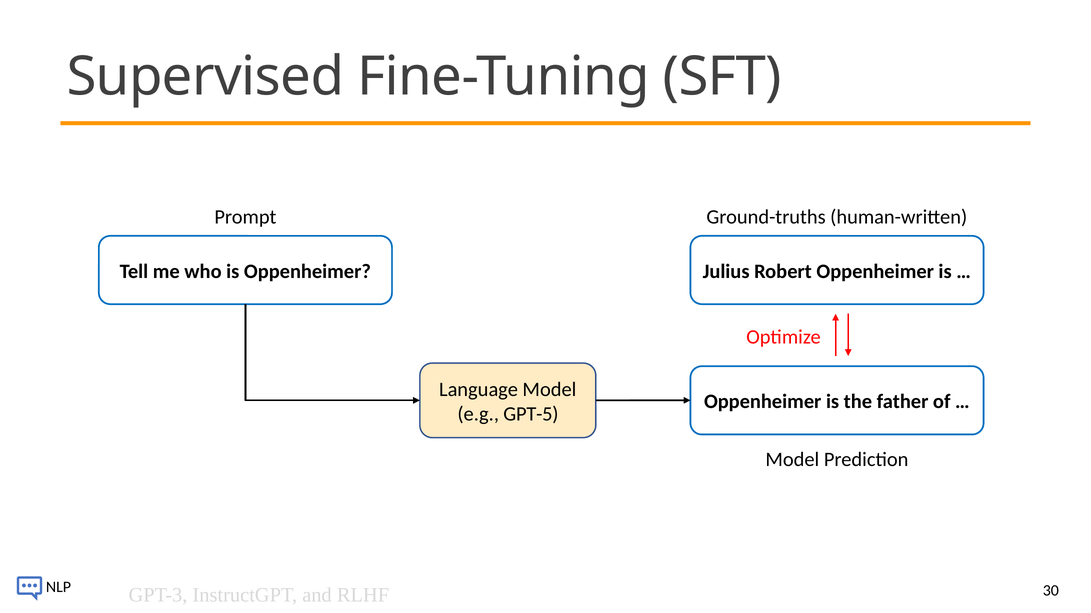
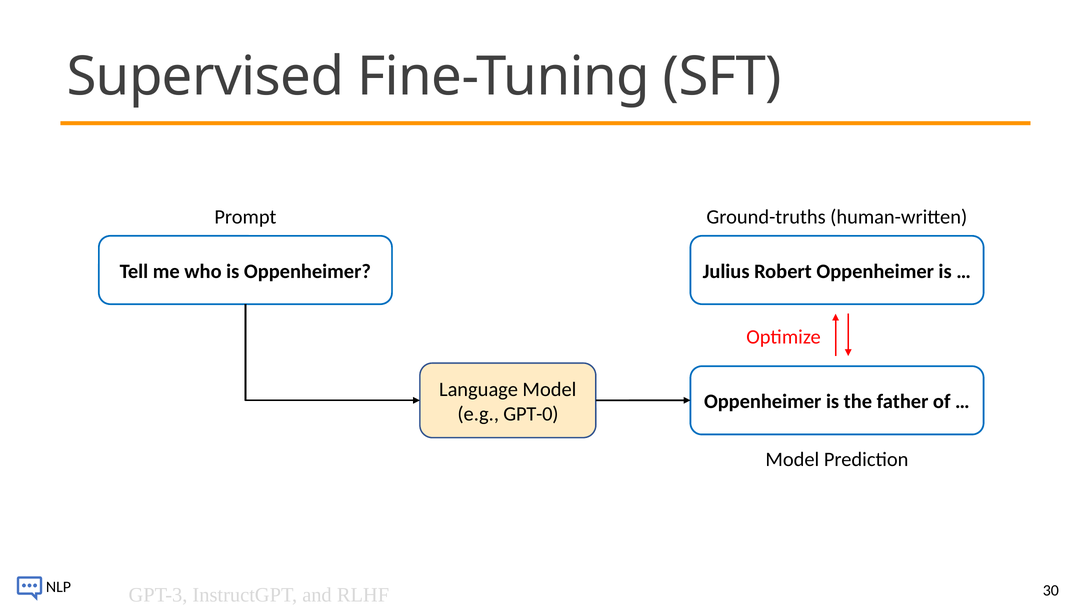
GPT-5: GPT-5 -> GPT-0
